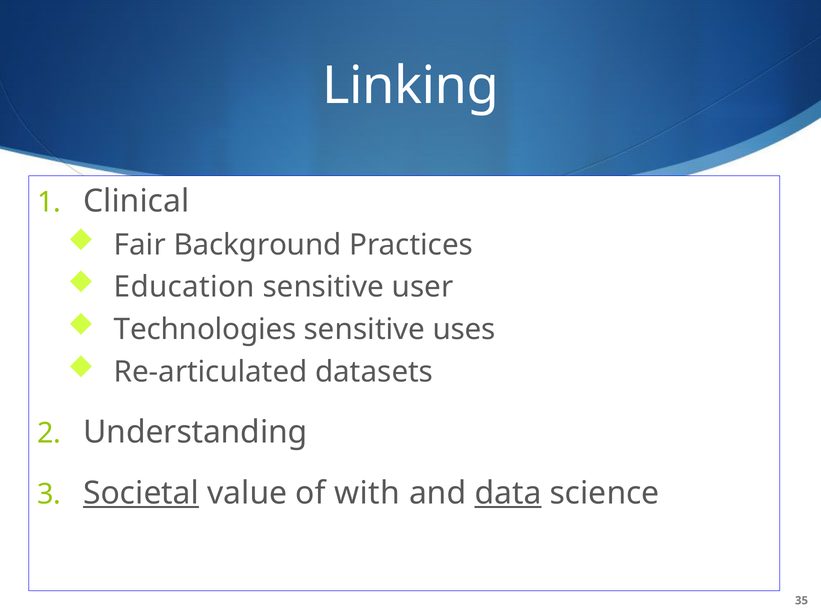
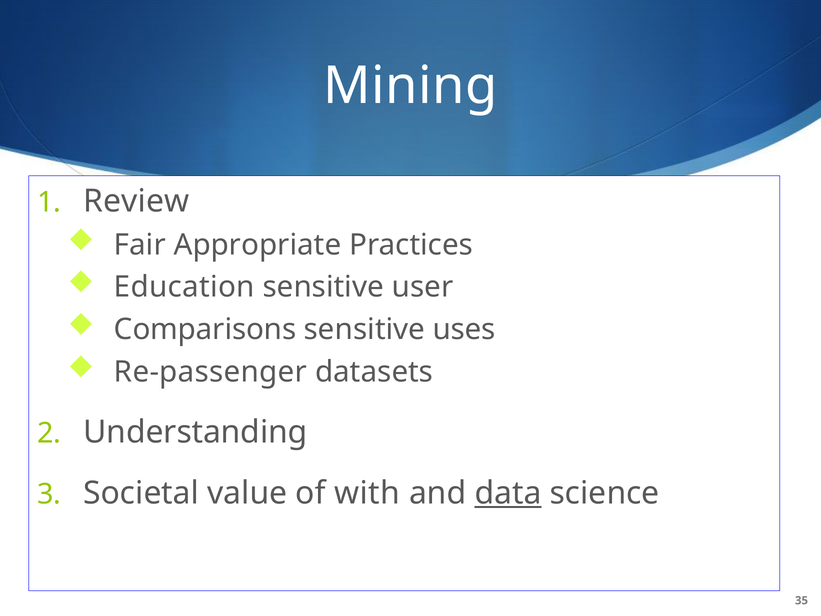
Linking: Linking -> Mining
Clinical: Clinical -> Review
Background: Background -> Appropriate
Technologies: Technologies -> Comparisons
Re-articulated: Re-articulated -> Re-passenger
Societal underline: present -> none
